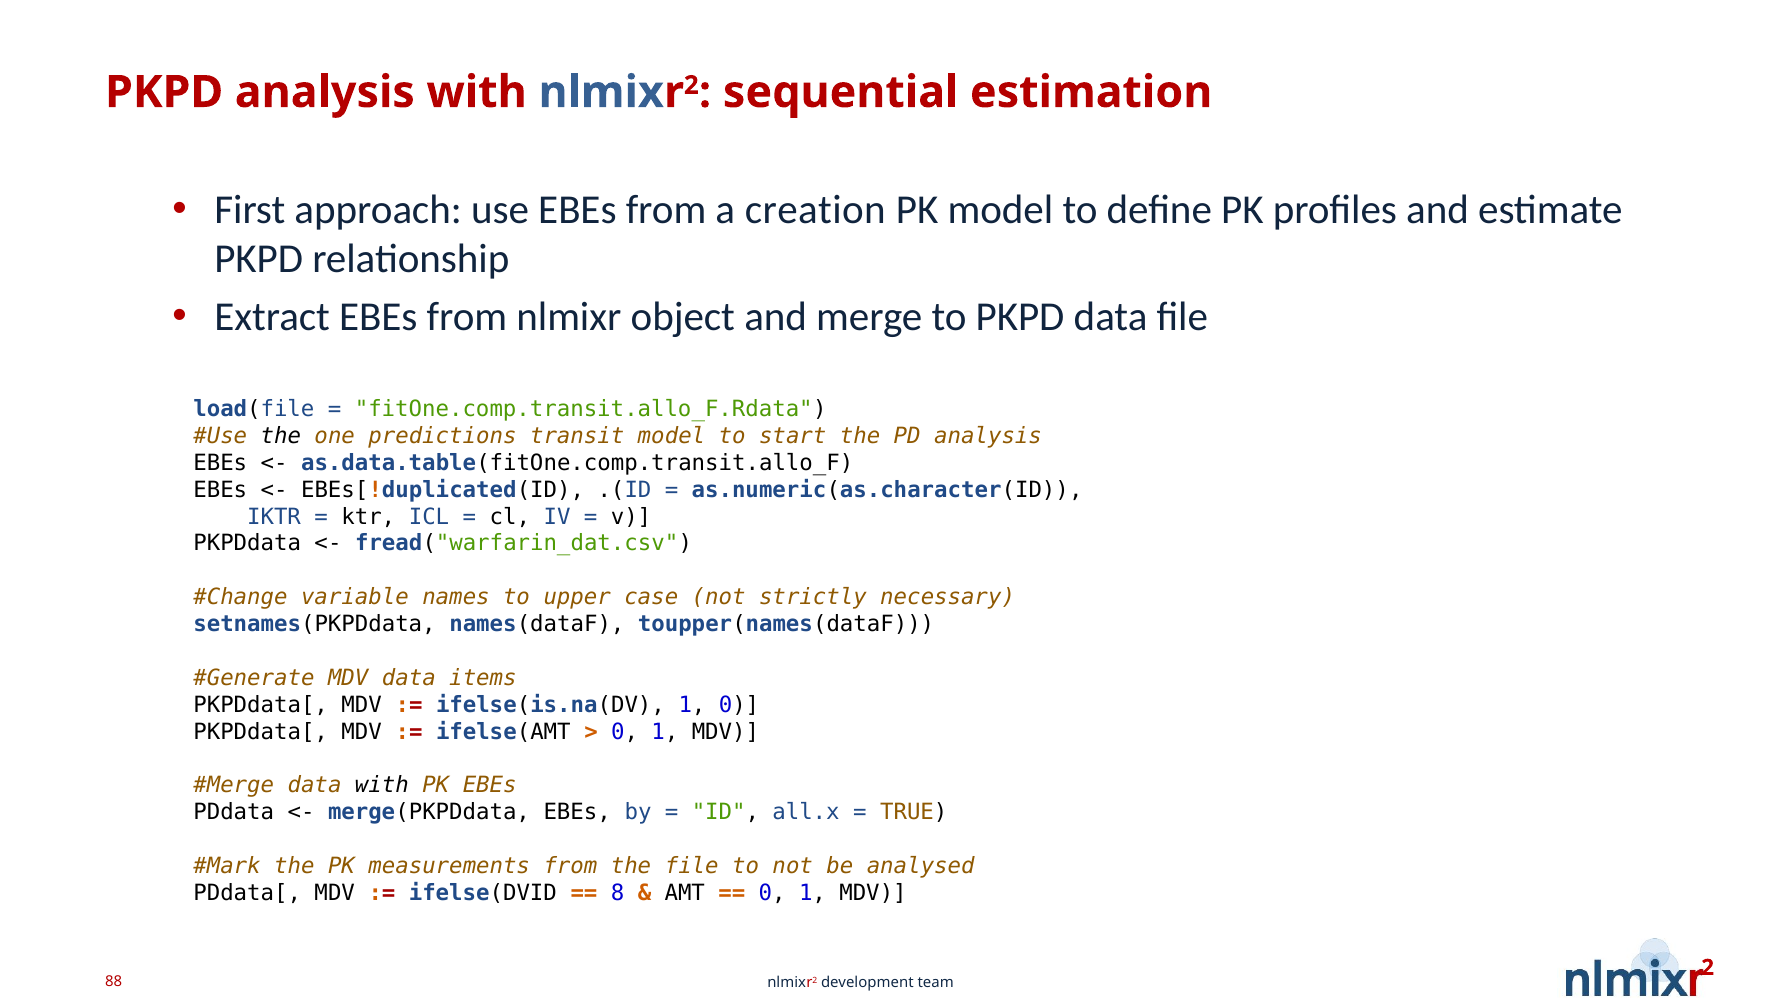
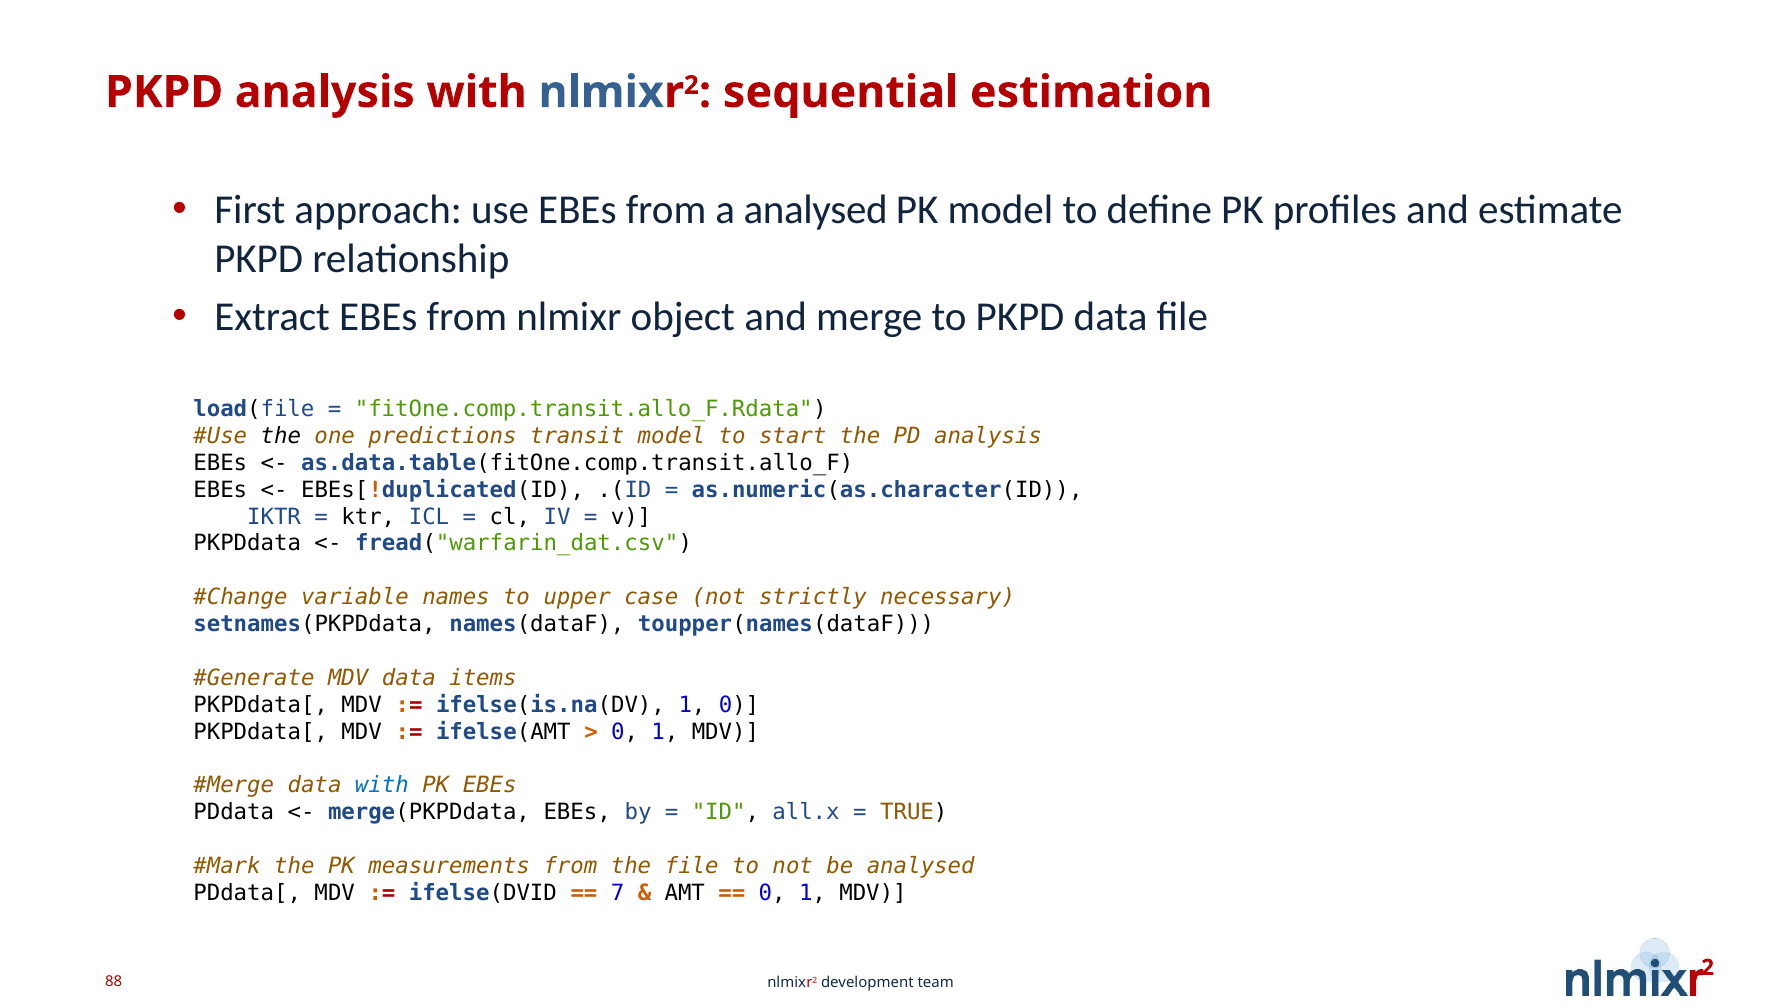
a creation: creation -> analysed
with at (382, 785) colour: black -> blue
8: 8 -> 7
